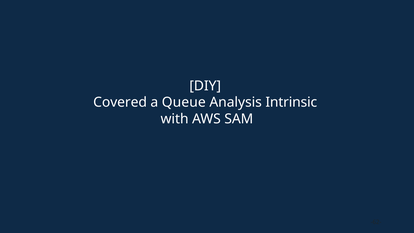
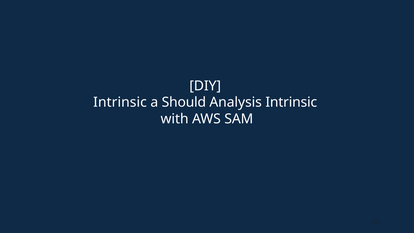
Covered at (120, 102): Covered -> Intrinsic
Queue: Queue -> Should
